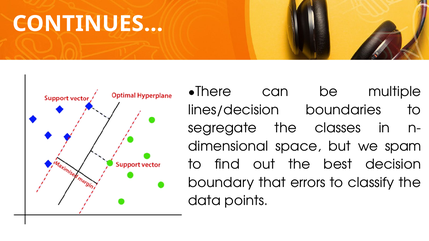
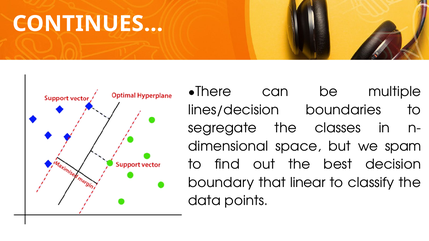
errors: errors -> linear
